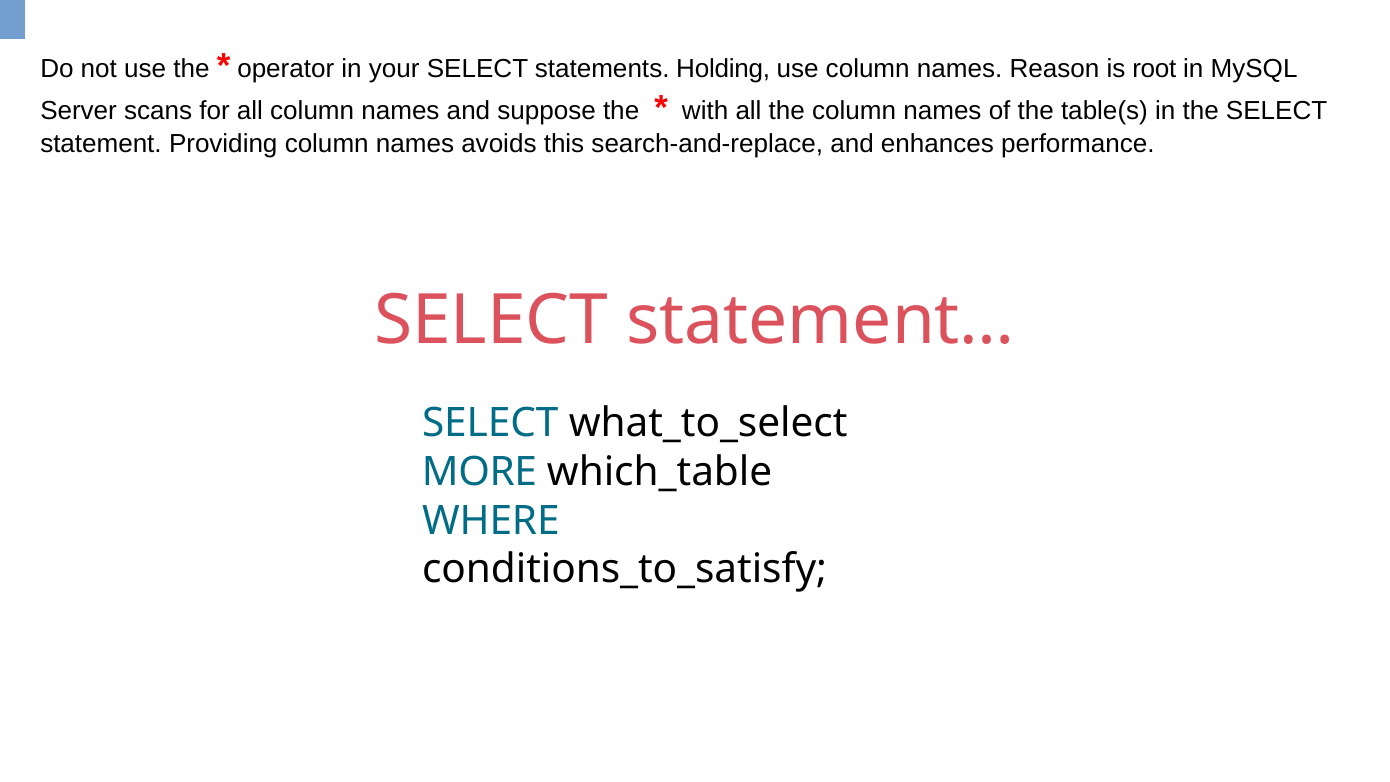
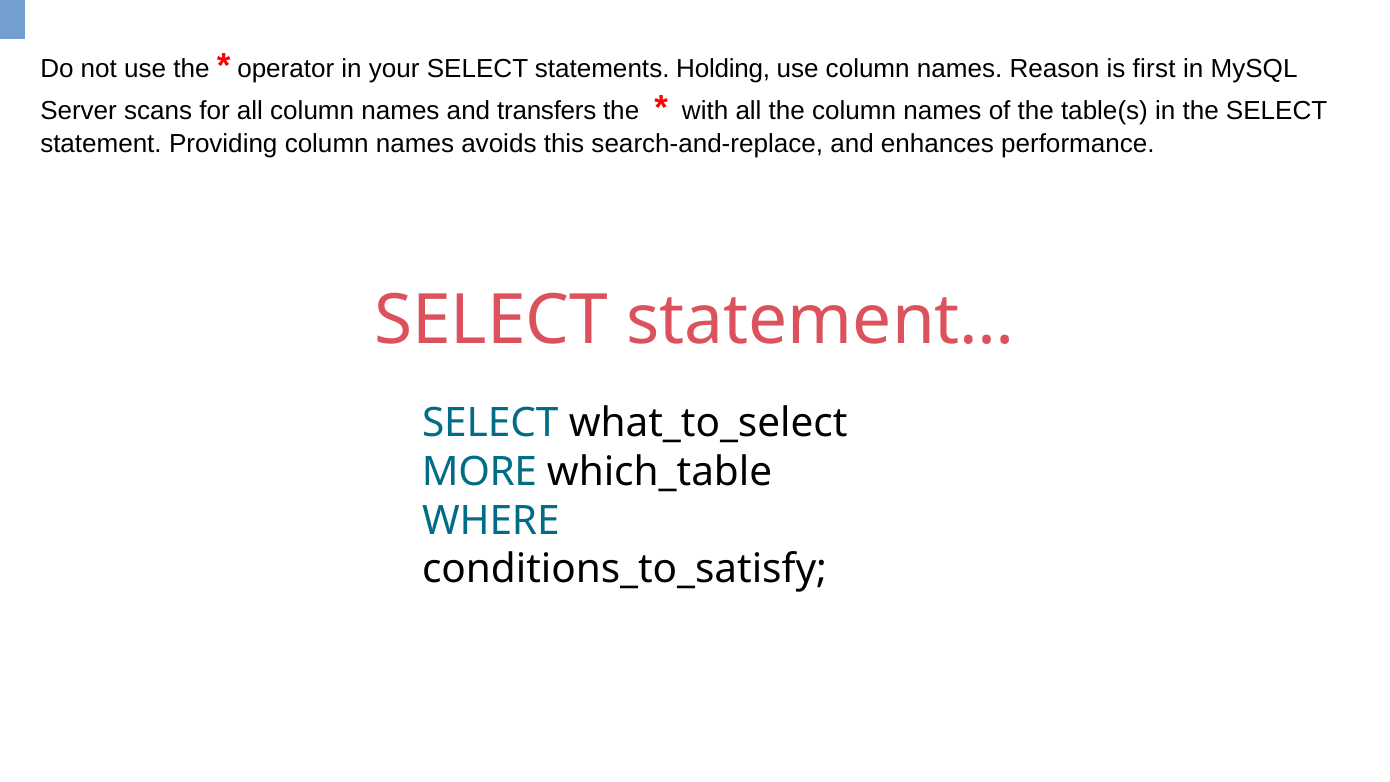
root: root -> first
suppose: suppose -> transfers
